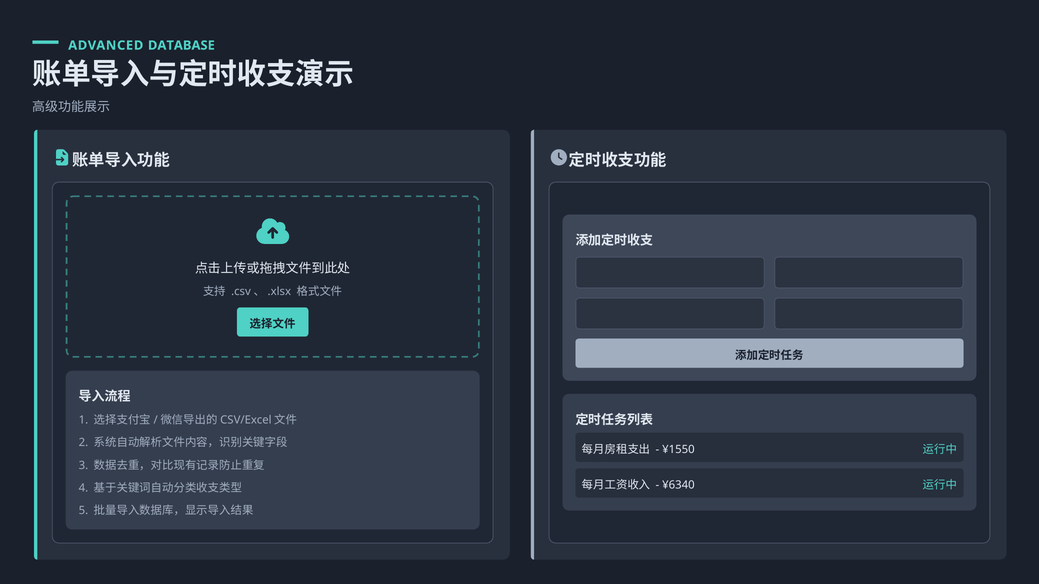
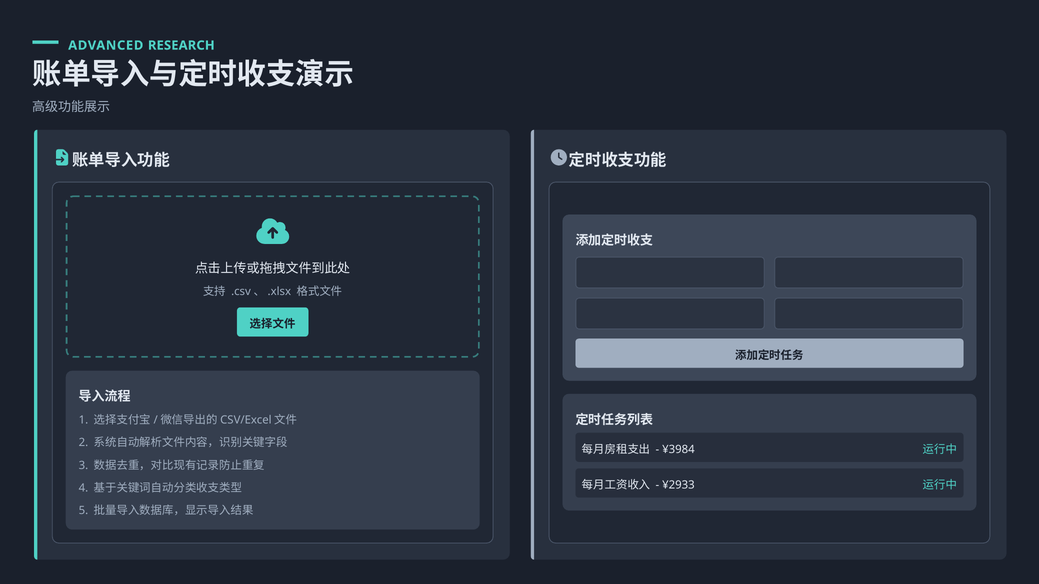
DATABASE: DATABASE -> RESEARCH
¥1550: ¥1550 -> ¥3984
¥6340: ¥6340 -> ¥2933
